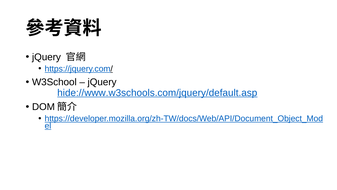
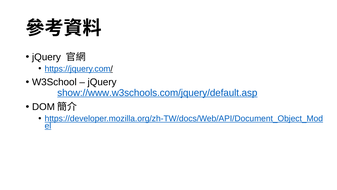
hide://www.w3schools.com/jquery/default.asp: hide://www.w3schools.com/jquery/default.asp -> show://www.w3schools.com/jquery/default.asp
